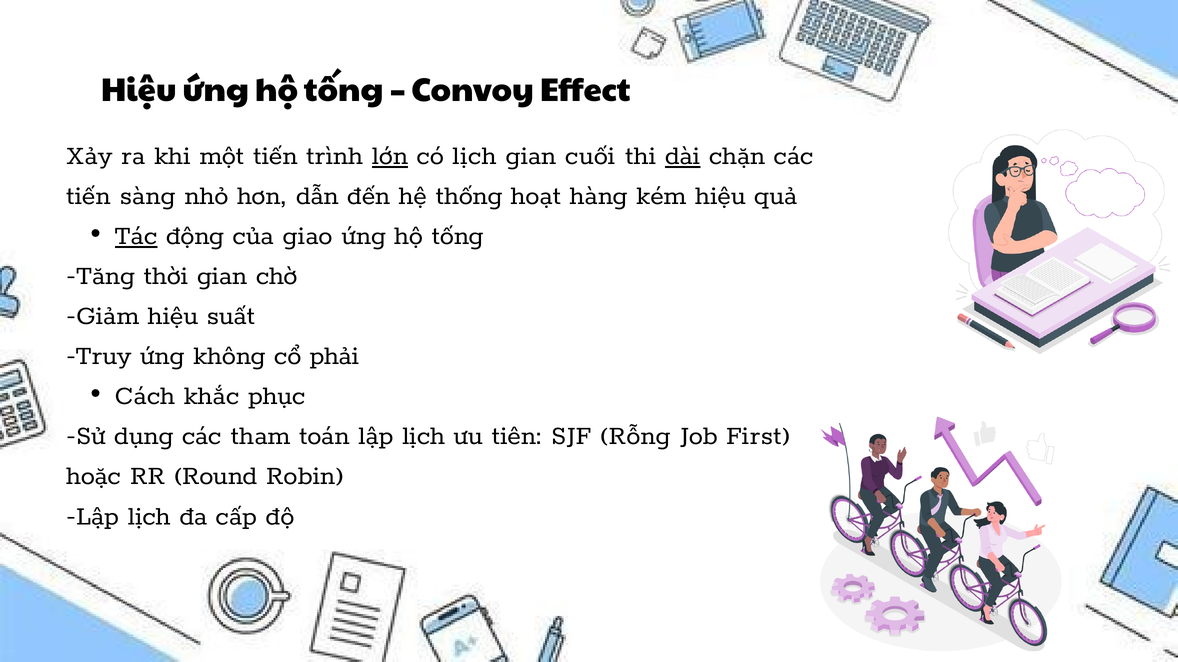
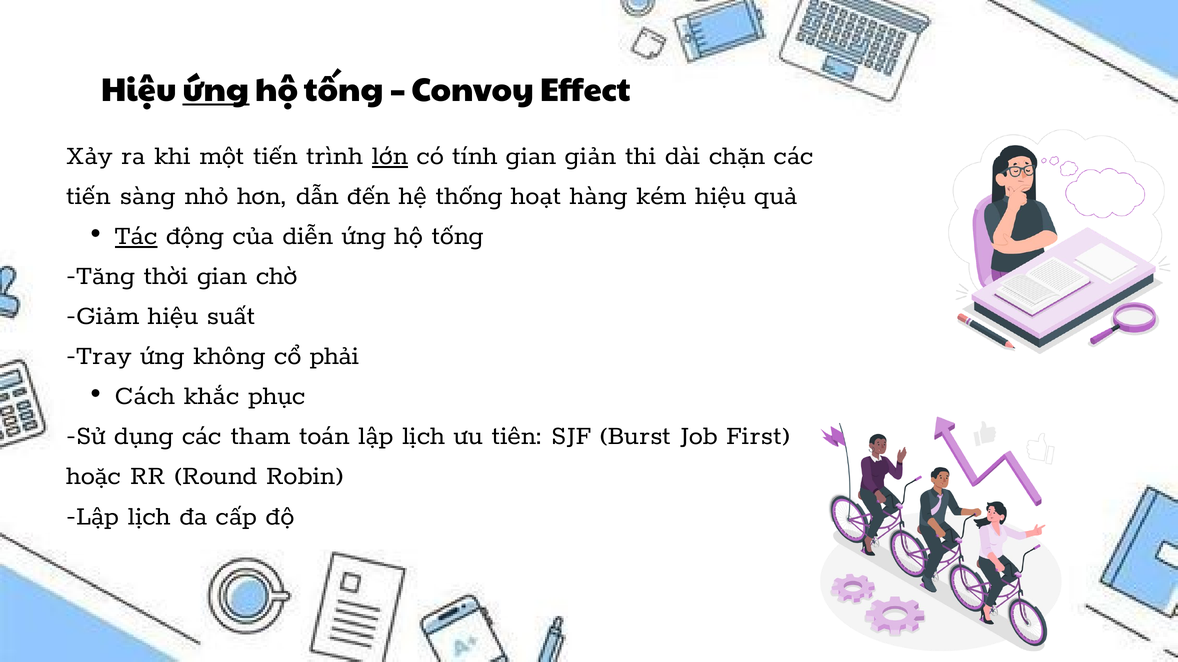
ứng at (216, 90) underline: none -> present
có lịch: lịch -> tính
cuối: cuối -> giản
dài underline: present -> none
giao: giao -> diễn
Truy: Truy -> Tray
Rỗng: Rỗng -> Burst
